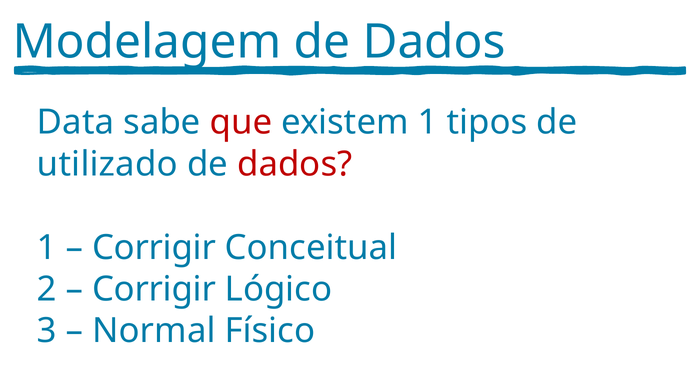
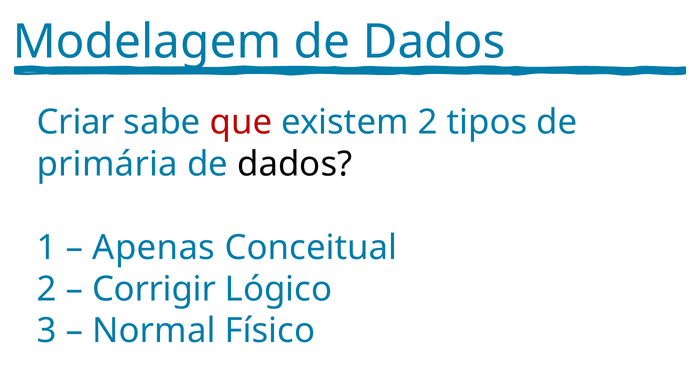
Data: Data -> Criar
existem 1: 1 -> 2
utilizado: utilizado -> primária
dados at (295, 164) colour: red -> black
Corrigir at (154, 248): Corrigir -> Apenas
